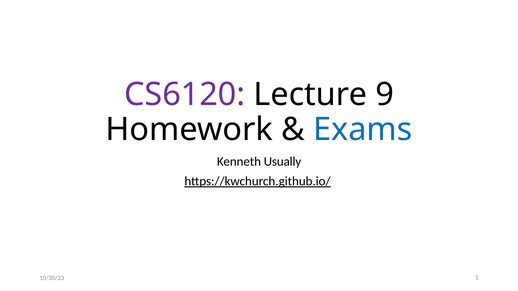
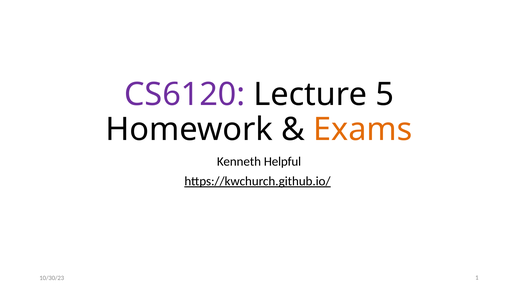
9: 9 -> 5
Exams colour: blue -> orange
Usually: Usually -> Helpful
